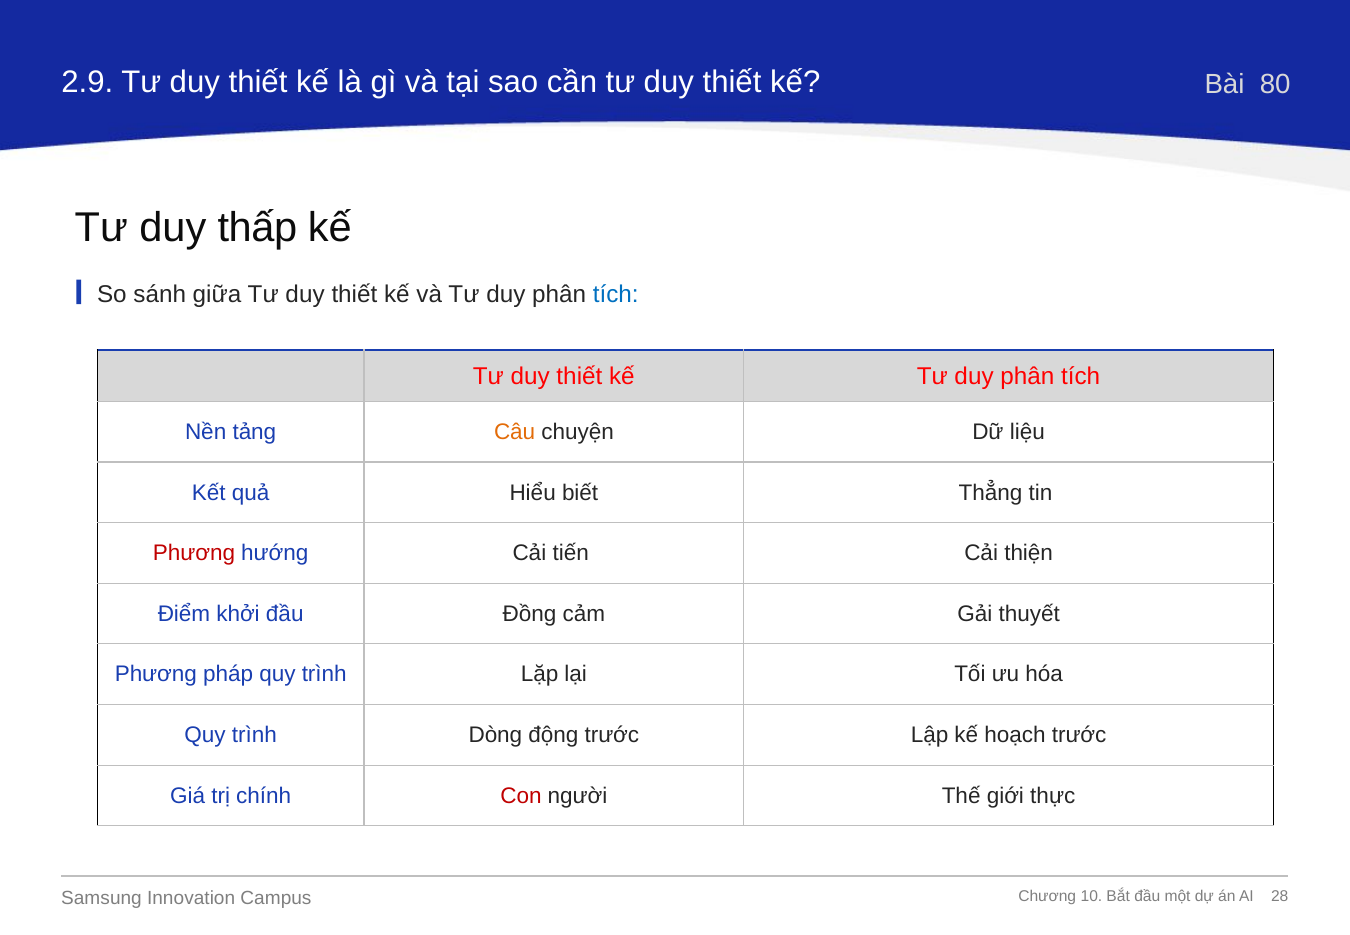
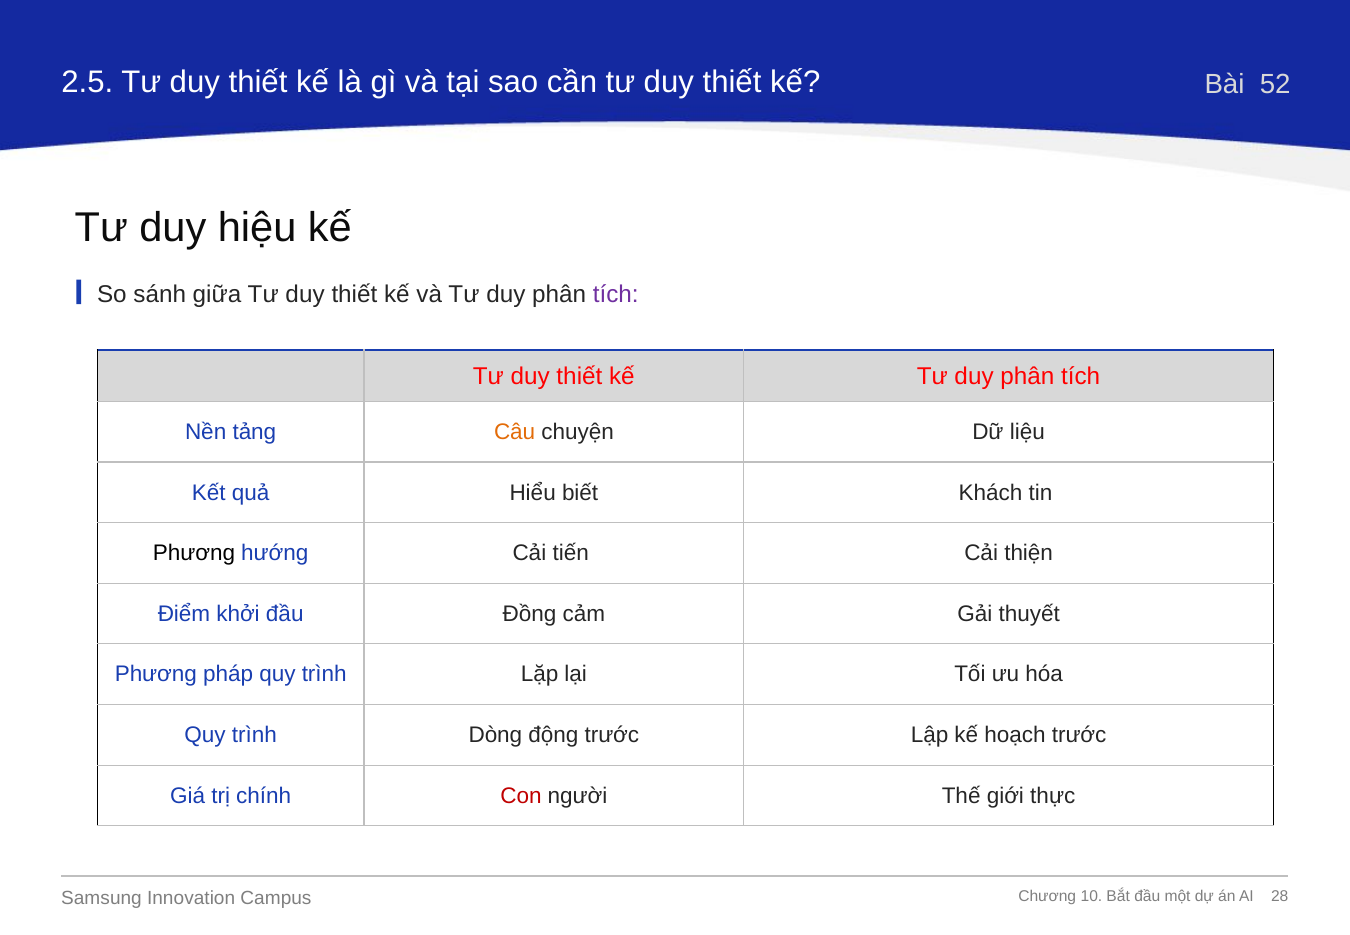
2.9: 2.9 -> 2.5
80: 80 -> 52
thấp: thấp -> hiệu
tích at (616, 294) colour: blue -> purple
Thẳng: Thẳng -> Khách
Phương at (194, 553) colour: red -> black
